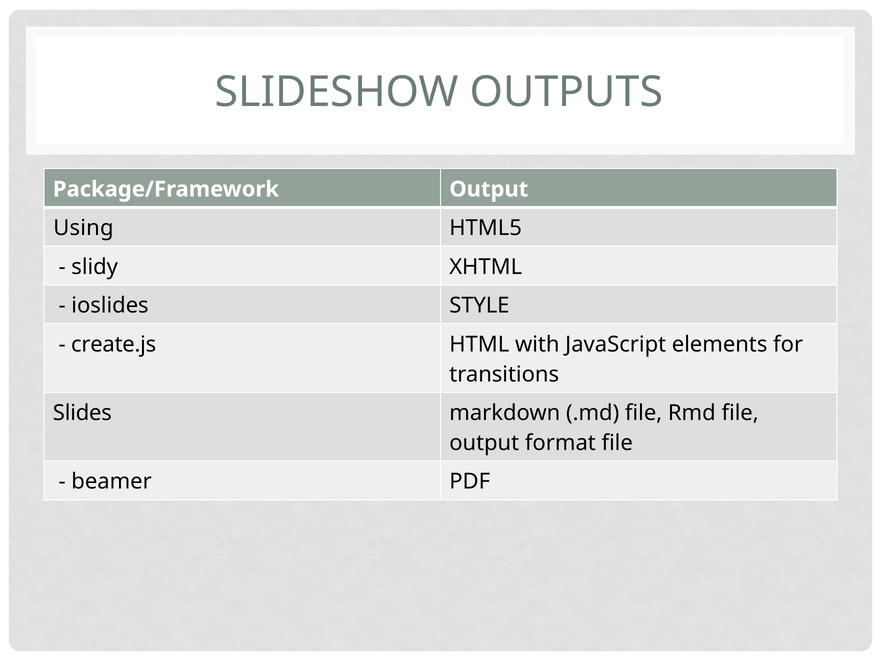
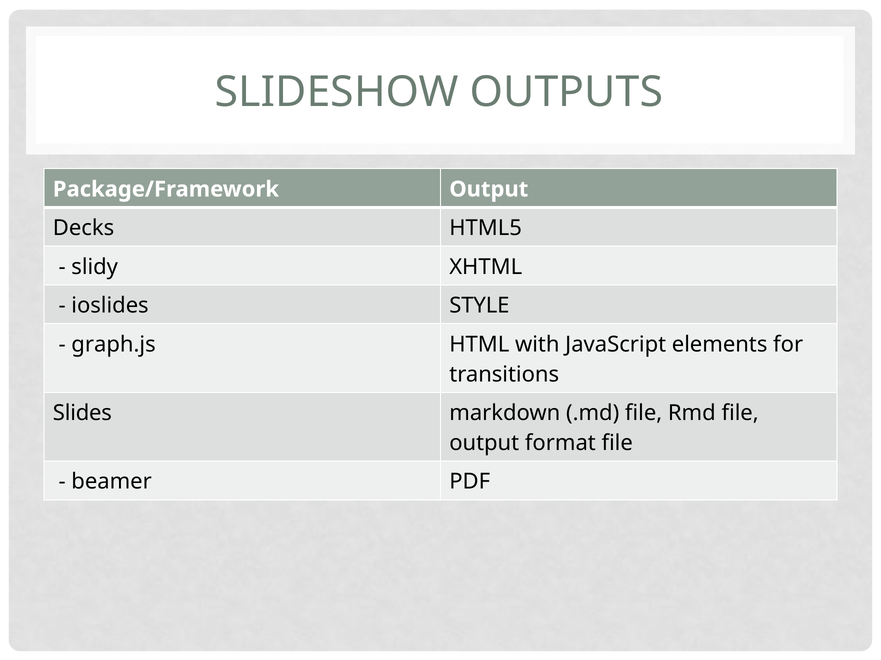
Using: Using -> Decks
create.js: create.js -> graph.js
